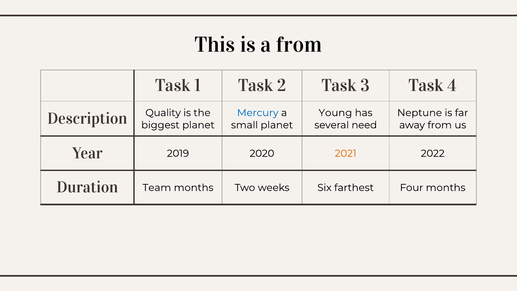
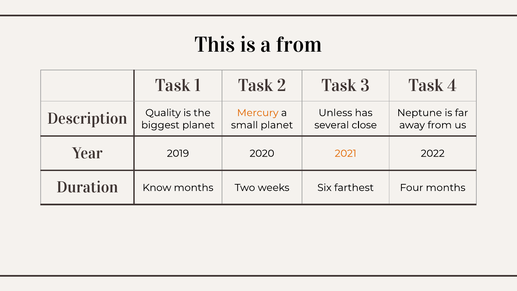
Mercury colour: blue -> orange
Young: Young -> Unless
need: need -> close
Team: Team -> Know
